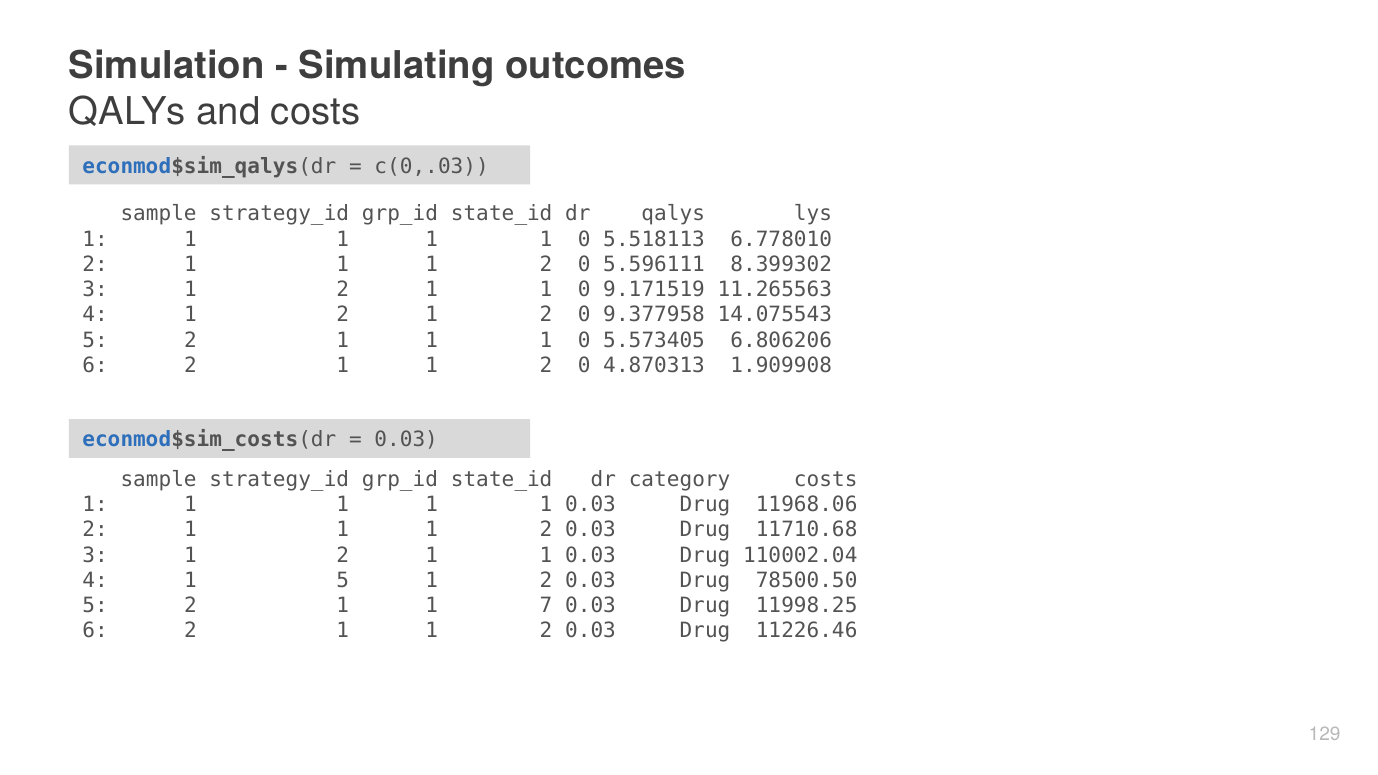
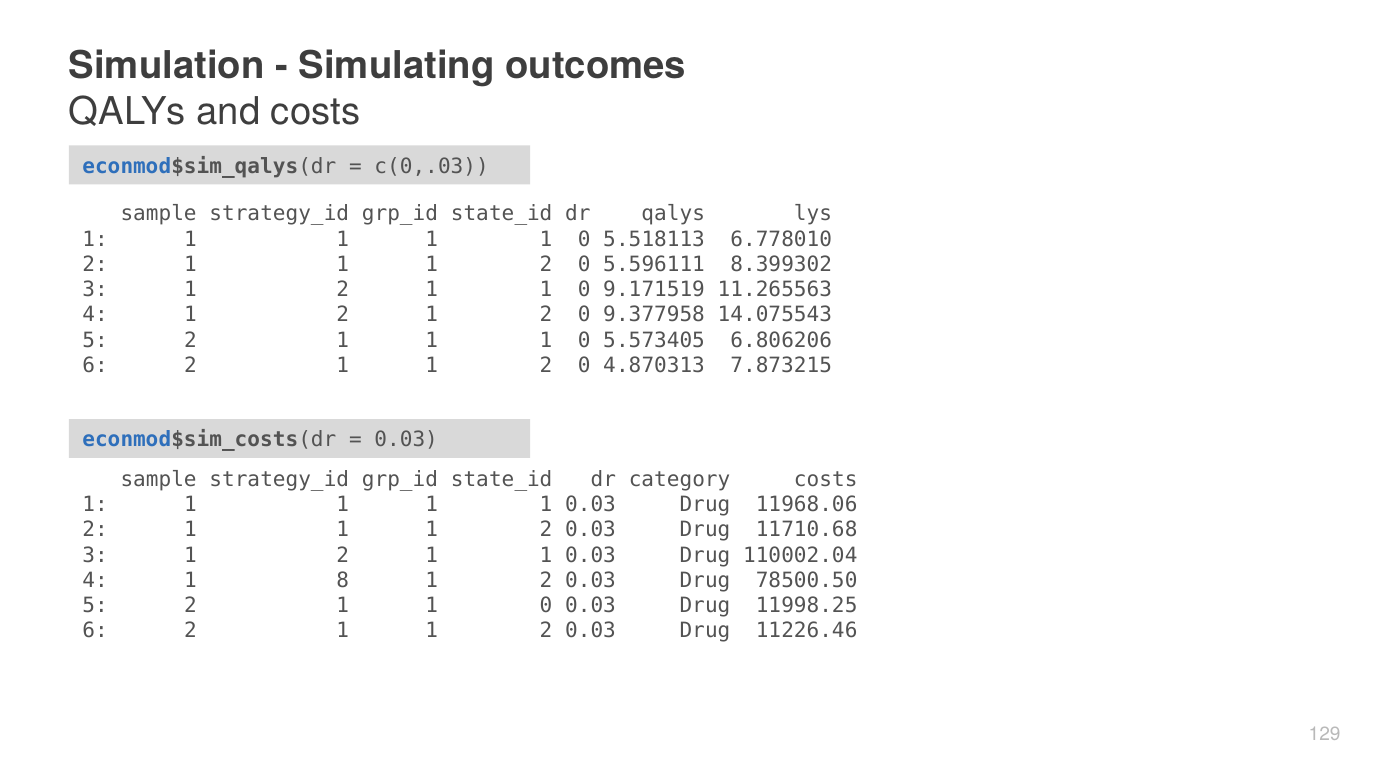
1.909908: 1.909908 -> 7.873215
1 5: 5 -> 8
7 at (546, 606): 7 -> 0
